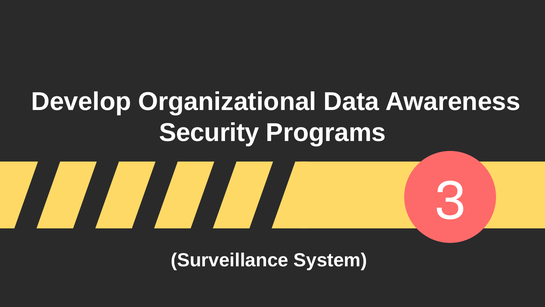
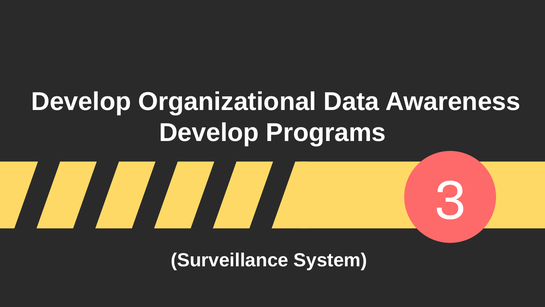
Security at (209, 132): Security -> Develop
